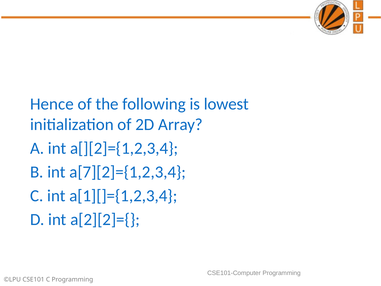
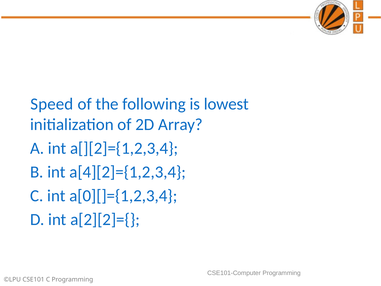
Hence: Hence -> Speed
a[7][2]={1,2,3,4: a[7][2]={1,2,3,4 -> a[4][2]={1,2,3,4
a[1][]={1,2,3,4: a[1][]={1,2,3,4 -> a[0][]={1,2,3,4
